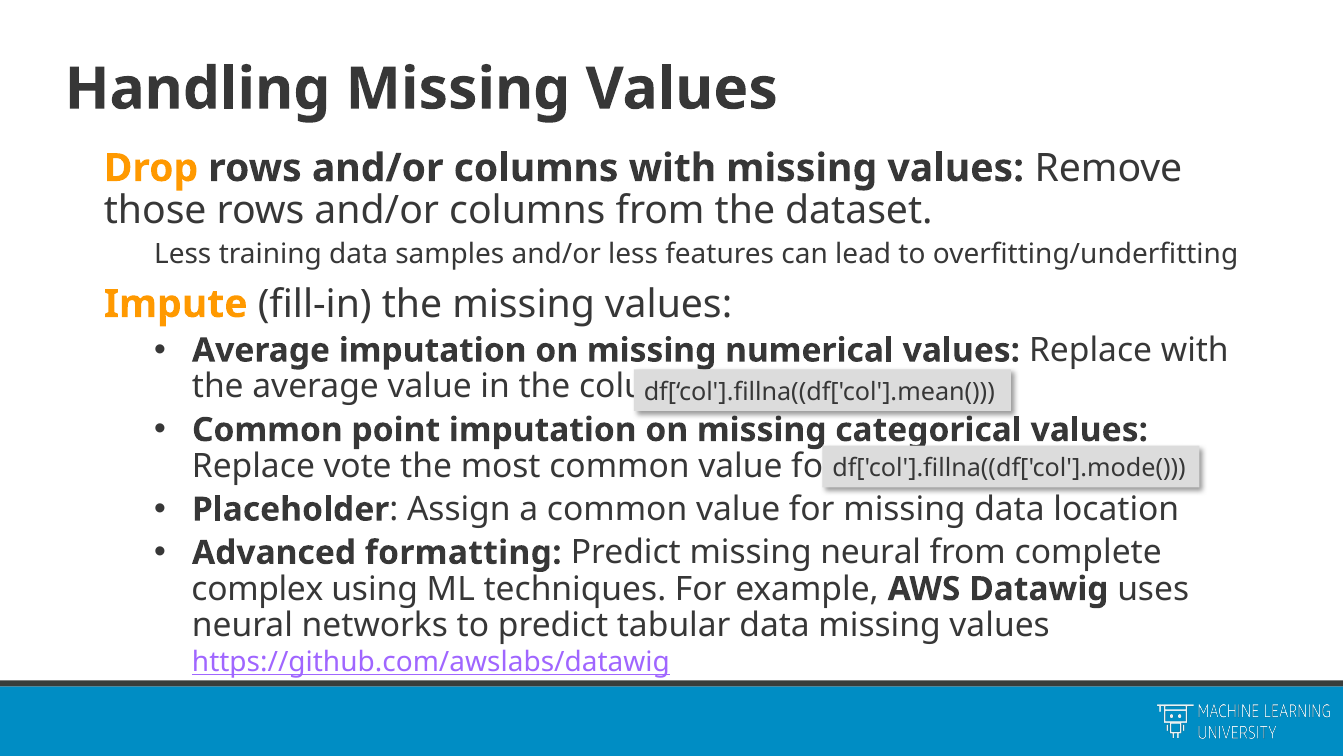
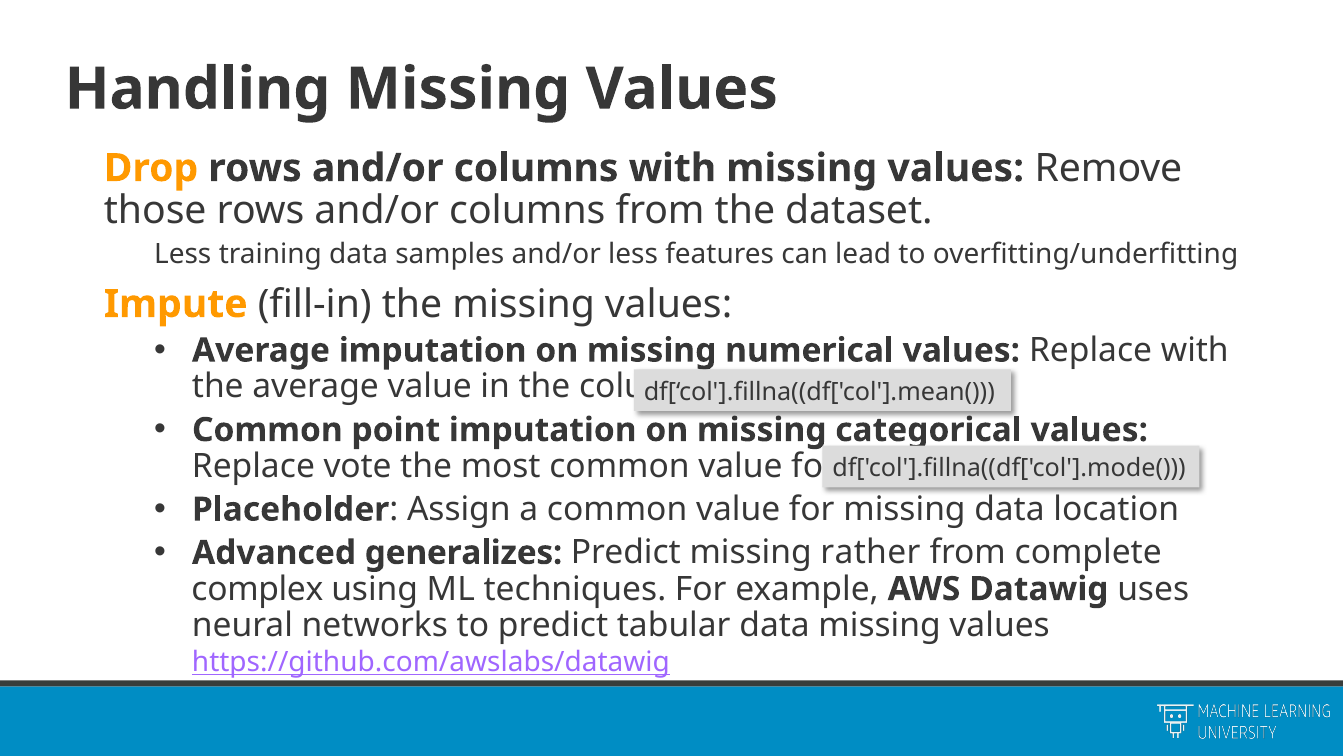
formatting: formatting -> generalizes
missing neural: neural -> rather
